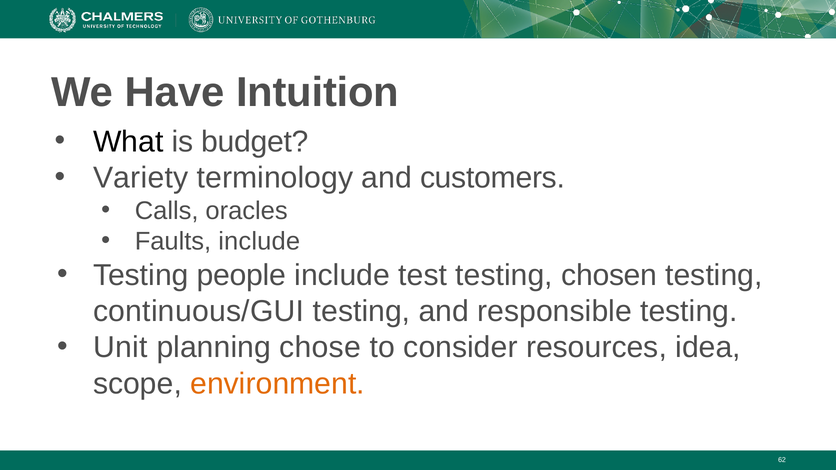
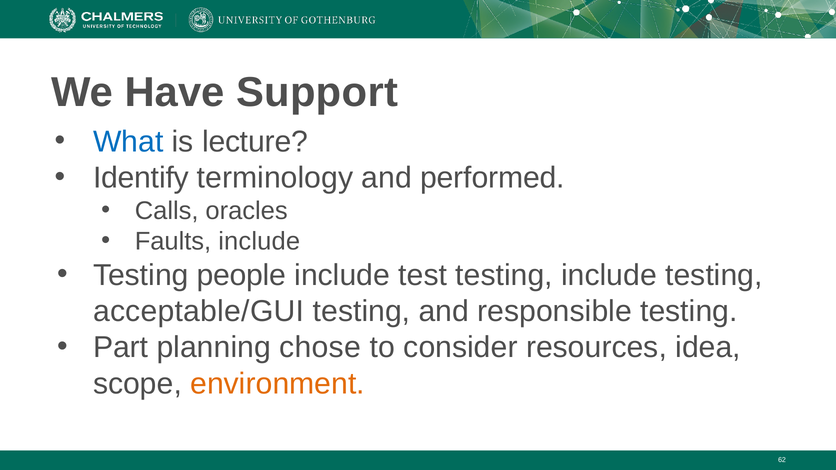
Intuition: Intuition -> Support
What colour: black -> blue
budget: budget -> lecture
Variety: Variety -> Identify
customers: customers -> performed
testing chosen: chosen -> include
continuous/GUI: continuous/GUI -> acceptable/GUI
Unit: Unit -> Part
